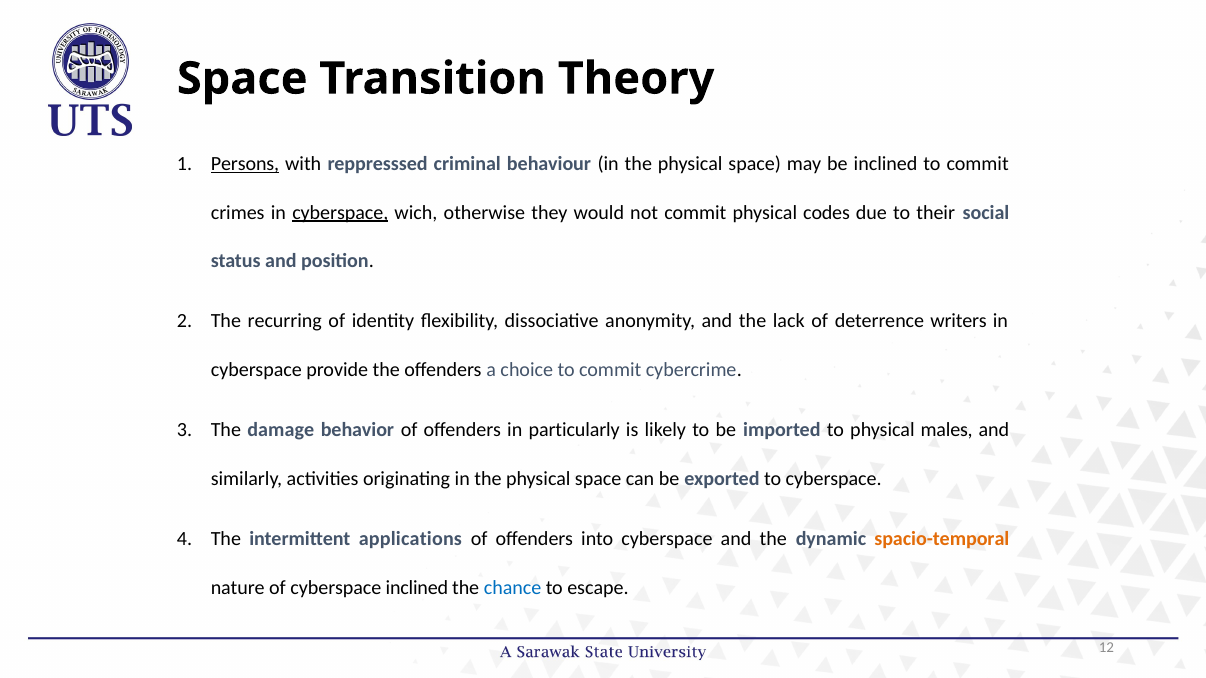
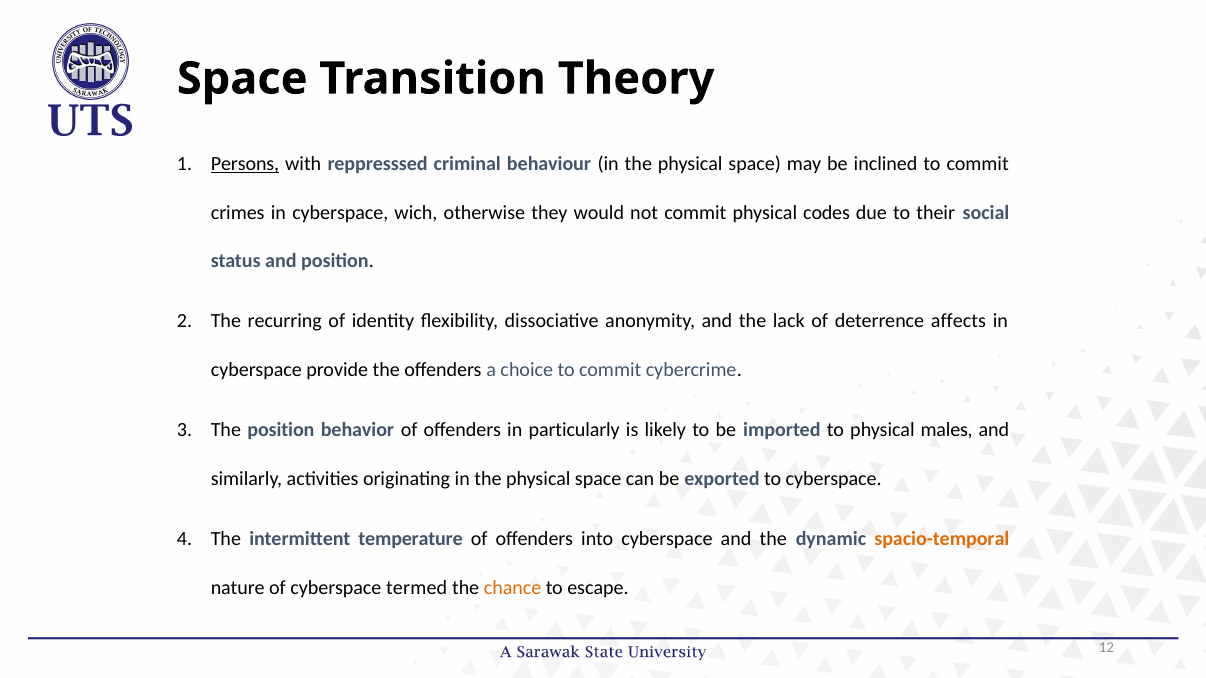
cyberspace at (340, 213) underline: present -> none
writers: writers -> affects
The damage: damage -> position
applications: applications -> temperature
cyberspace inclined: inclined -> termed
chance colour: blue -> orange
